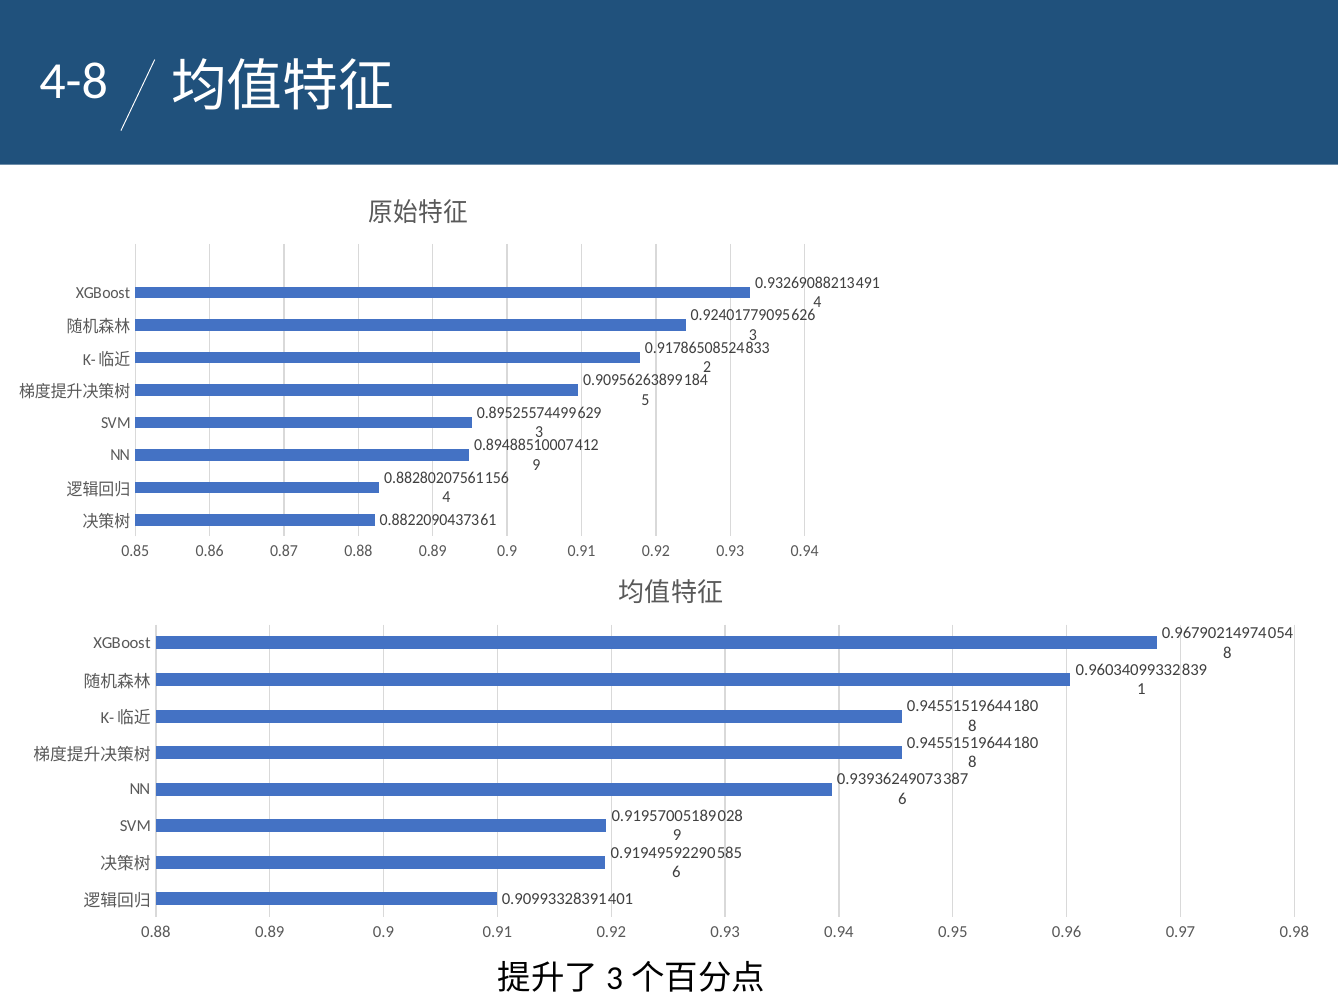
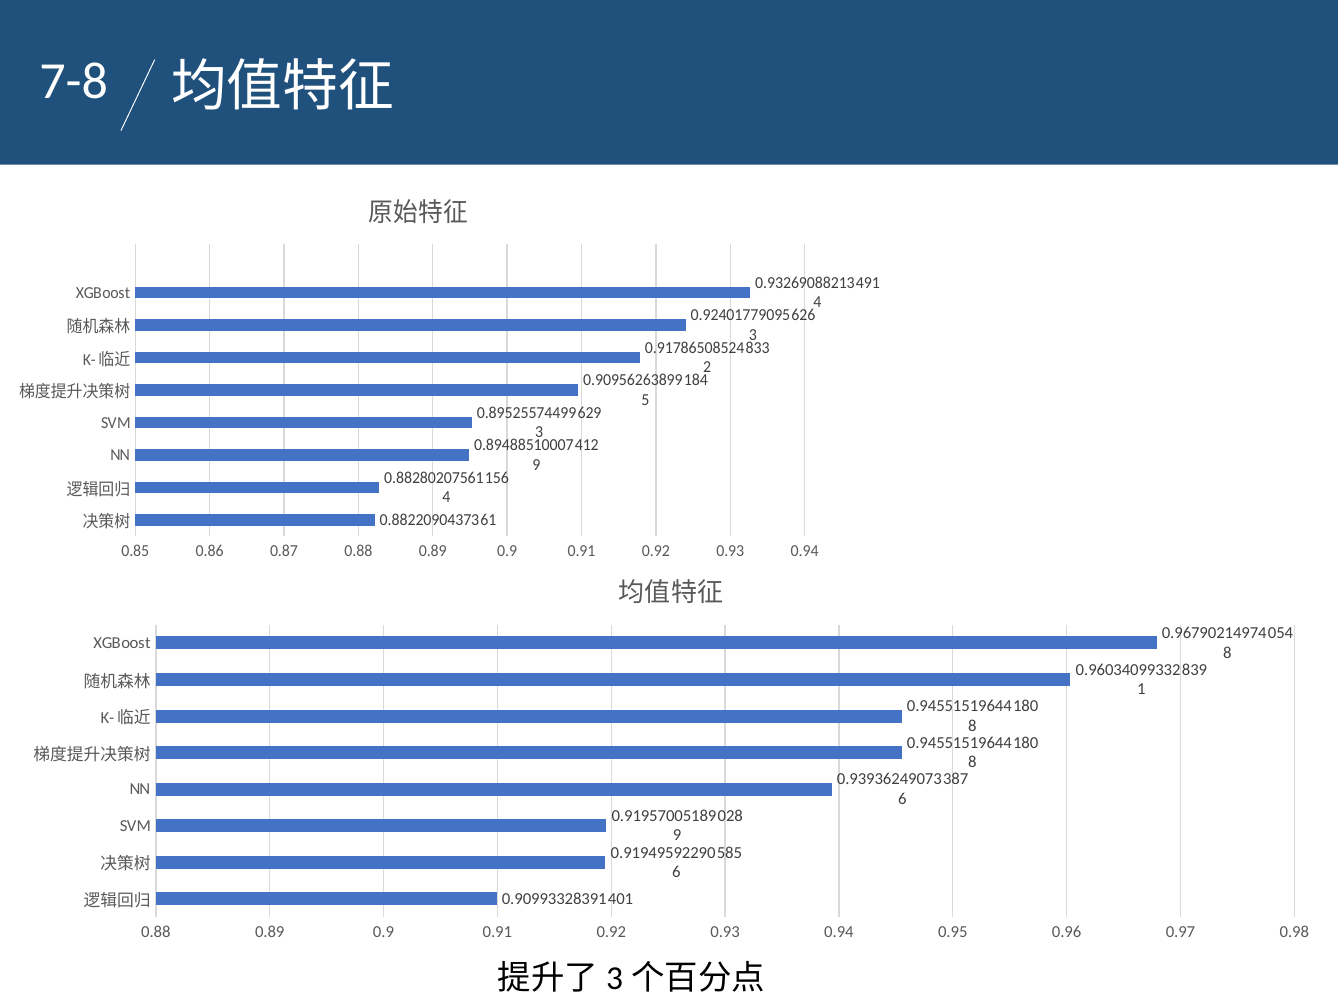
4-8: 4-8 -> 7-8
